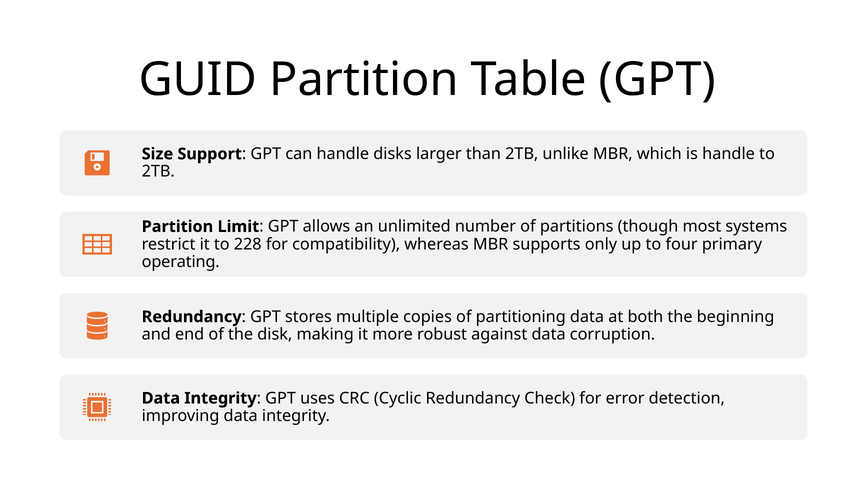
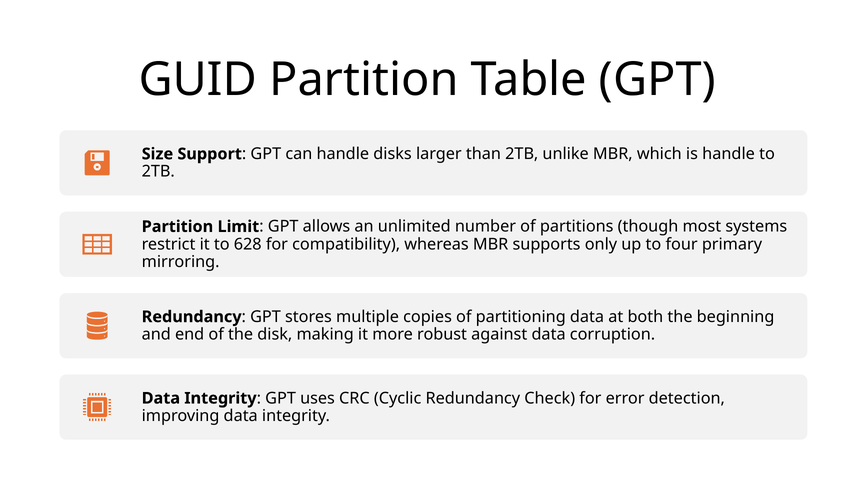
228: 228 -> 628
operating: operating -> mirroring
